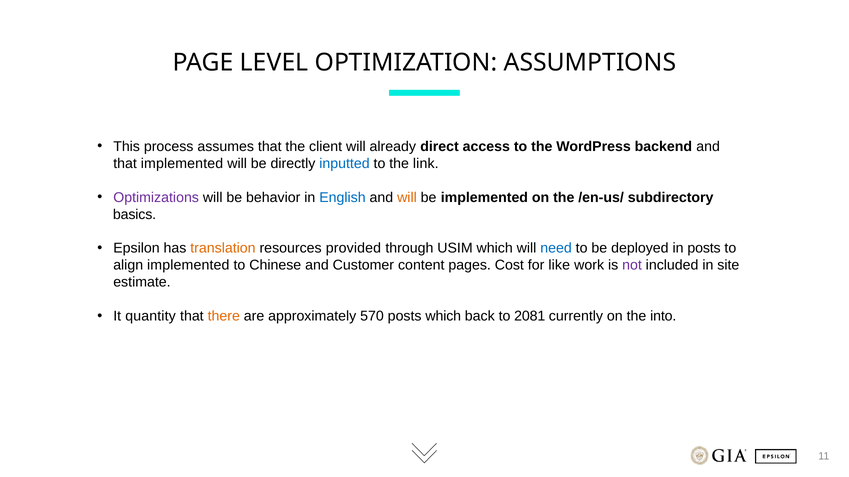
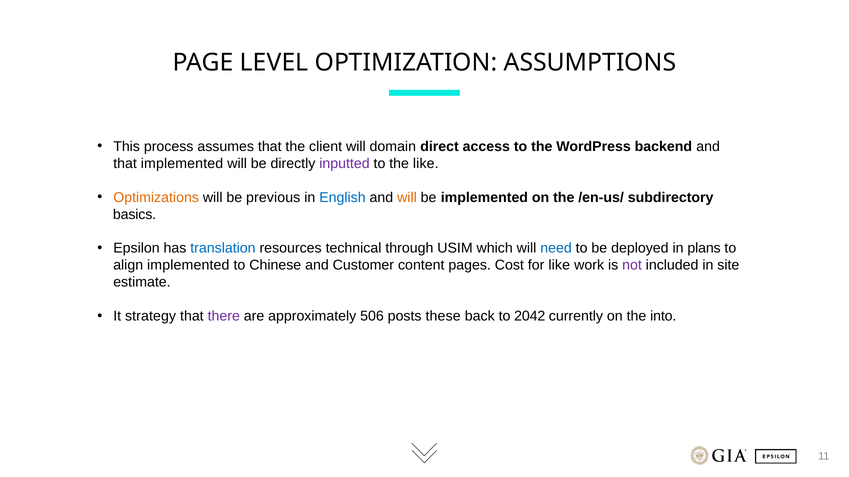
already: already -> domain
inputted colour: blue -> purple
the link: link -> like
Optimizations colour: purple -> orange
behavior: behavior -> previous
translation colour: orange -> blue
provided: provided -> technical
in posts: posts -> plans
quantity: quantity -> strategy
there colour: orange -> purple
570: 570 -> 506
posts which: which -> these
2081: 2081 -> 2042
